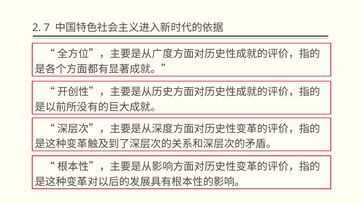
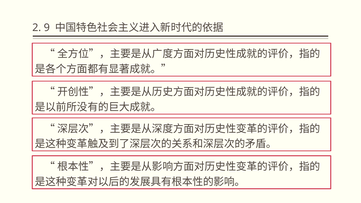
7: 7 -> 9
